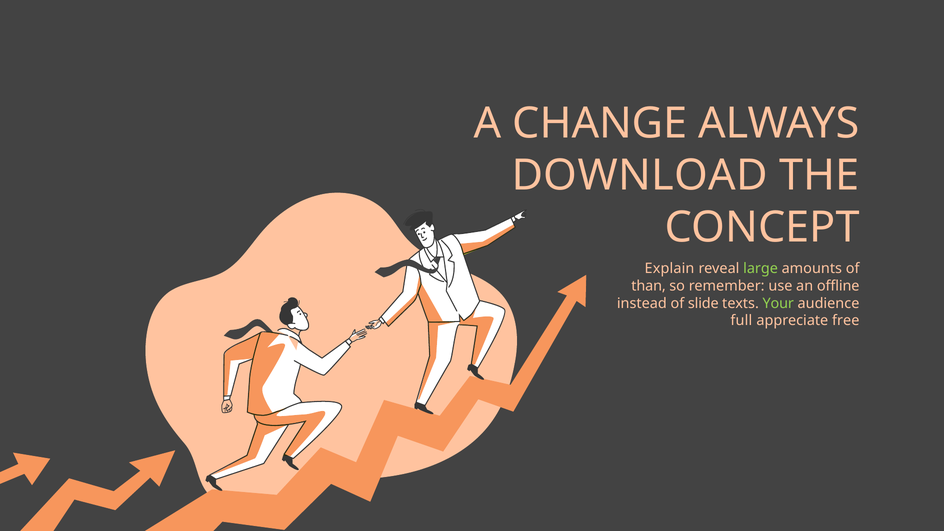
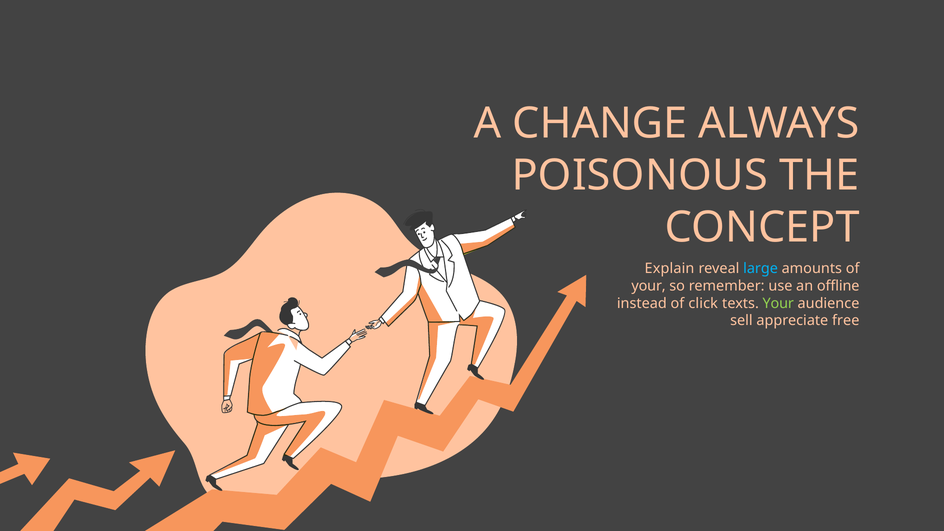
DOWNLOAD: DOWNLOAD -> POISONOUS
large colour: light green -> light blue
than at (649, 286): than -> your
slide: slide -> click
full: full -> sell
